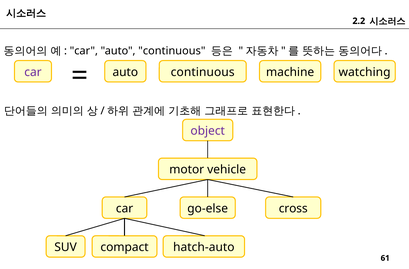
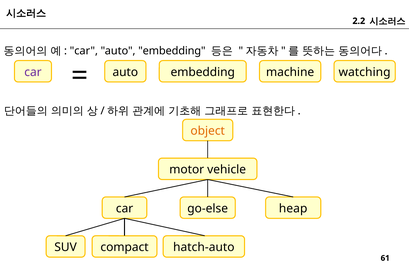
continuous at (172, 51): continuous -> embedding
continuous at (203, 72): continuous -> embedding
object colour: purple -> orange
cross: cross -> heap
